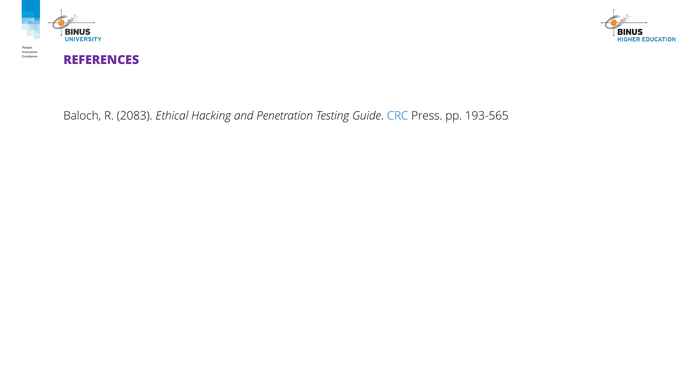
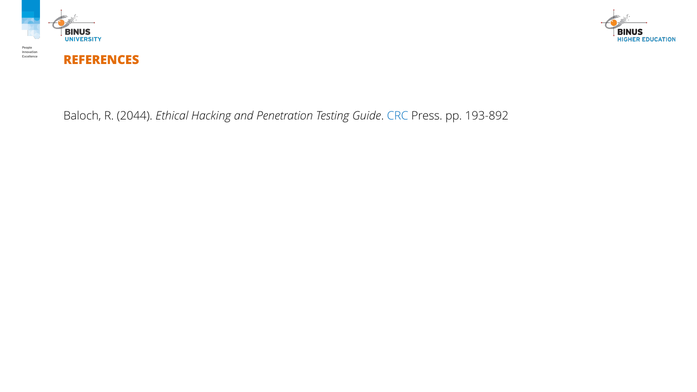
REFERENCES colour: purple -> orange
2083: 2083 -> 2044
193-565: 193-565 -> 193-892
